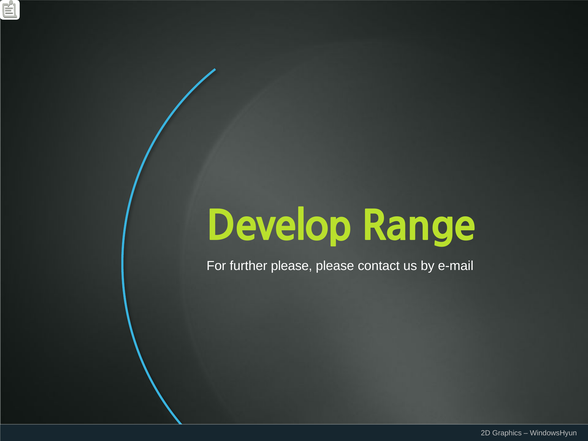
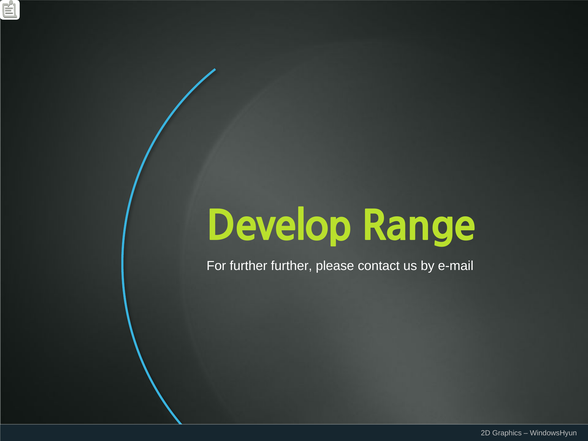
further please: please -> further
